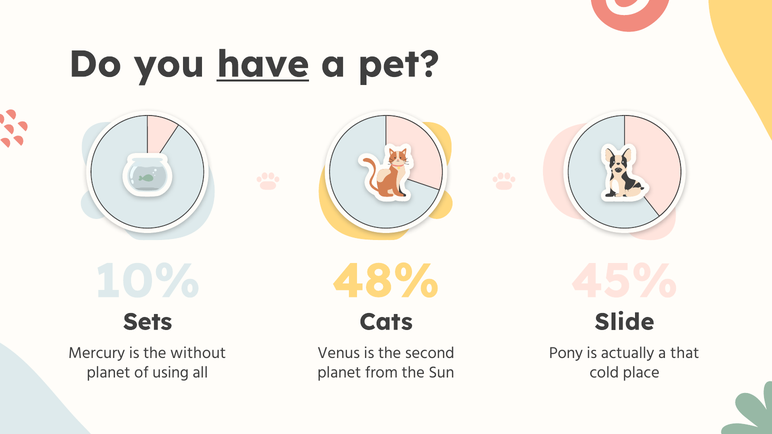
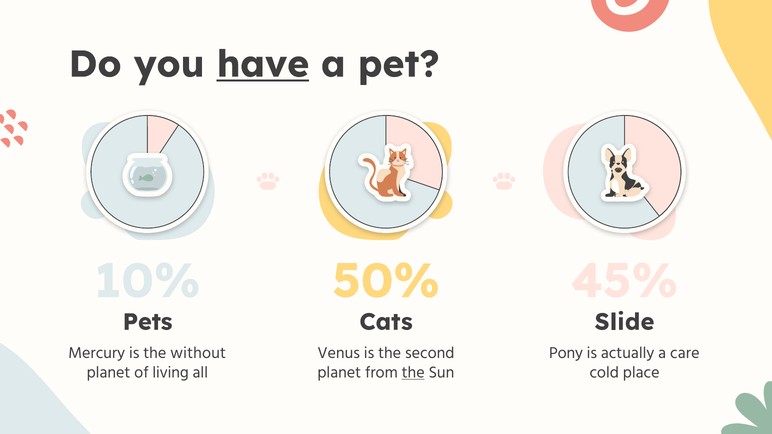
48%: 48% -> 50%
Sets: Sets -> Pets
that: that -> care
using: using -> living
the at (413, 373) underline: none -> present
